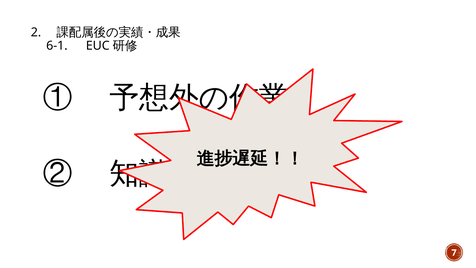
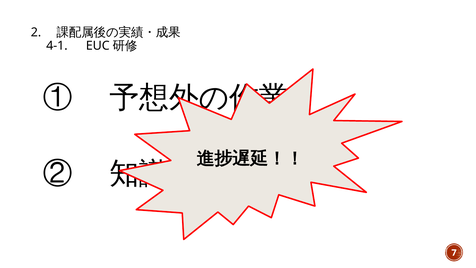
6-1: 6-1 -> 4-1
